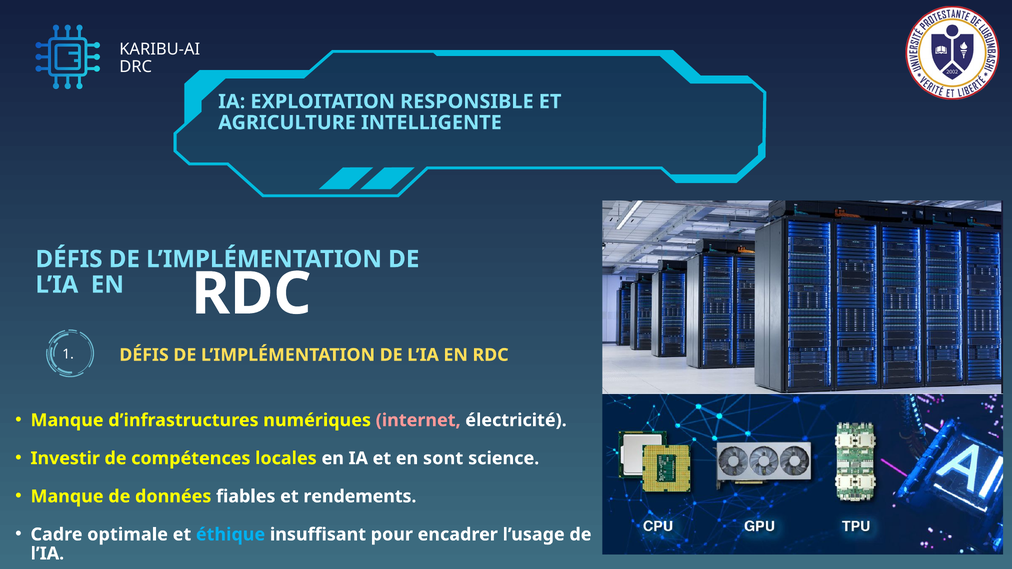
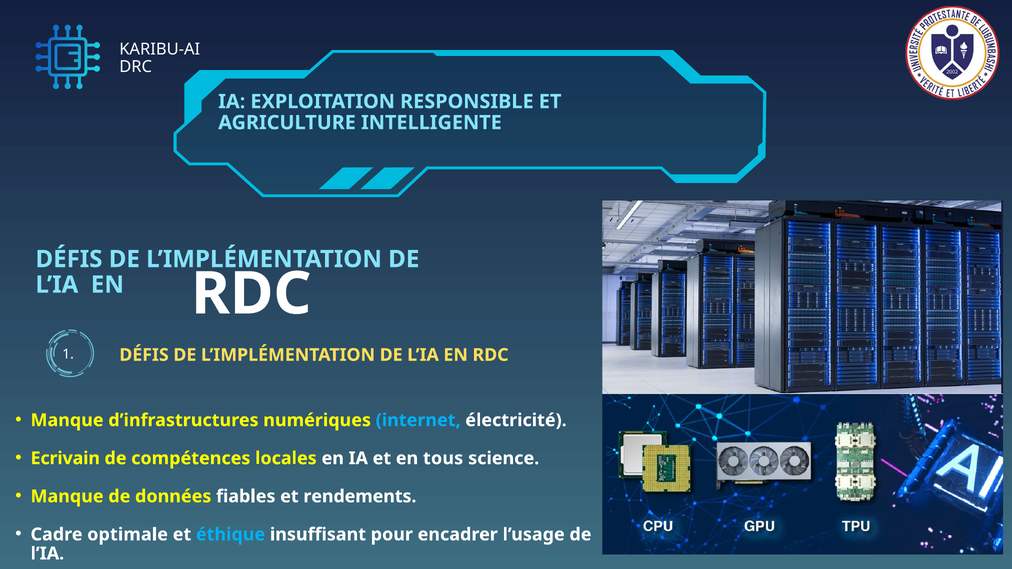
internet colour: pink -> light blue
Investir: Investir -> Ecrivain
sont: sont -> tous
